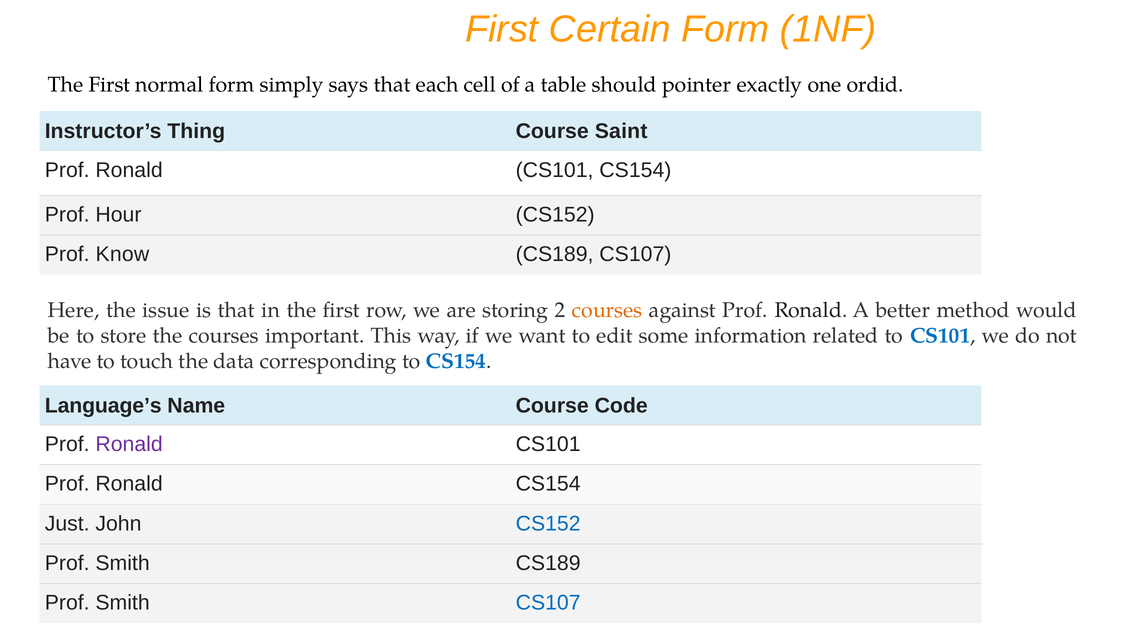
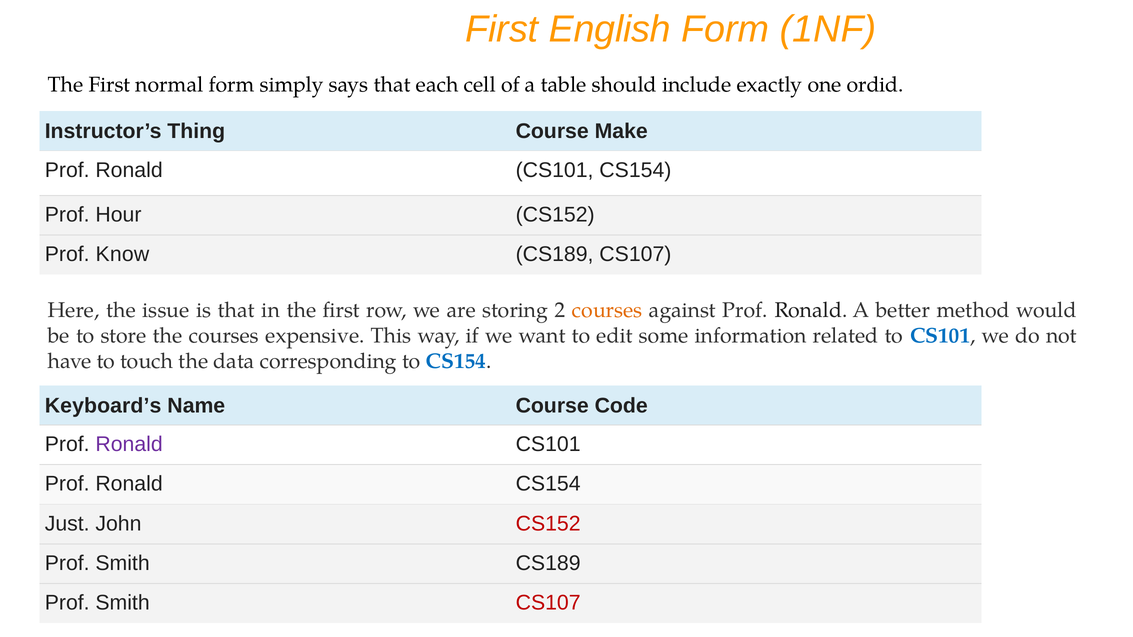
Certain: Certain -> English
pointer: pointer -> include
Saint: Saint -> Make
important: important -> expensive
Language’s: Language’s -> Keyboard’s
CS152 at (548, 524) colour: blue -> red
CS107 at (548, 603) colour: blue -> red
